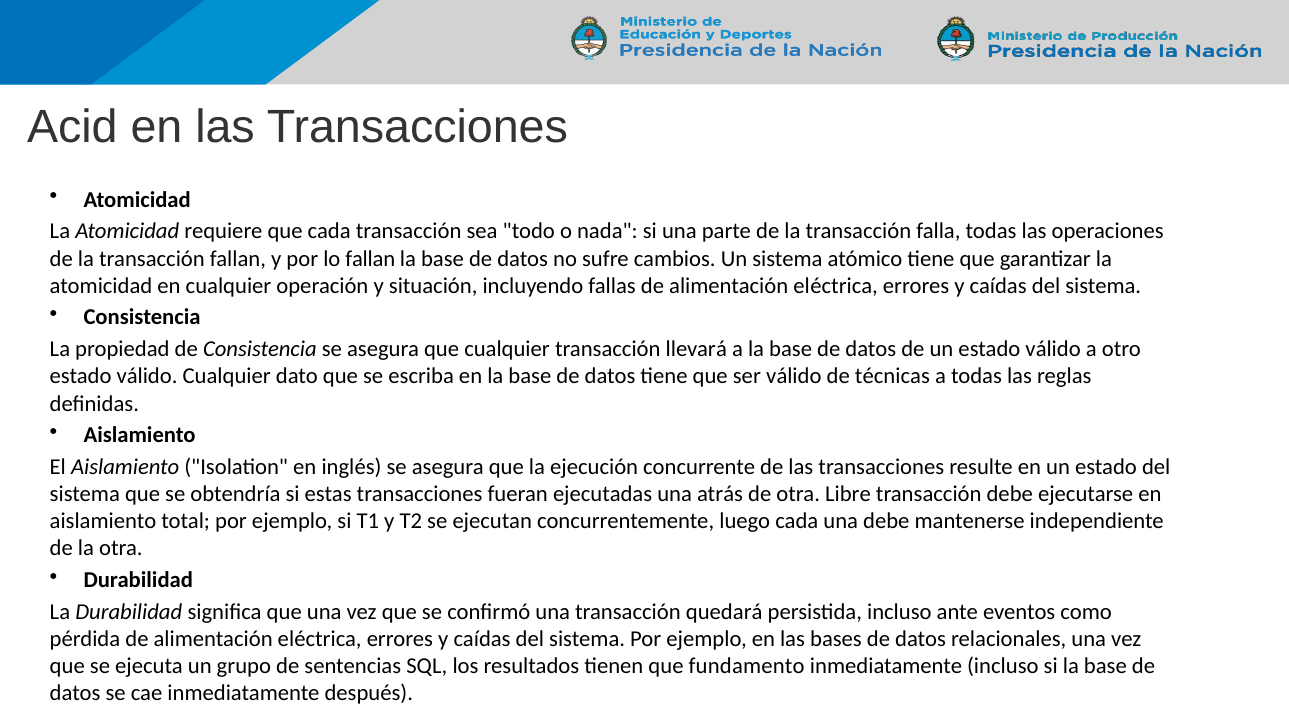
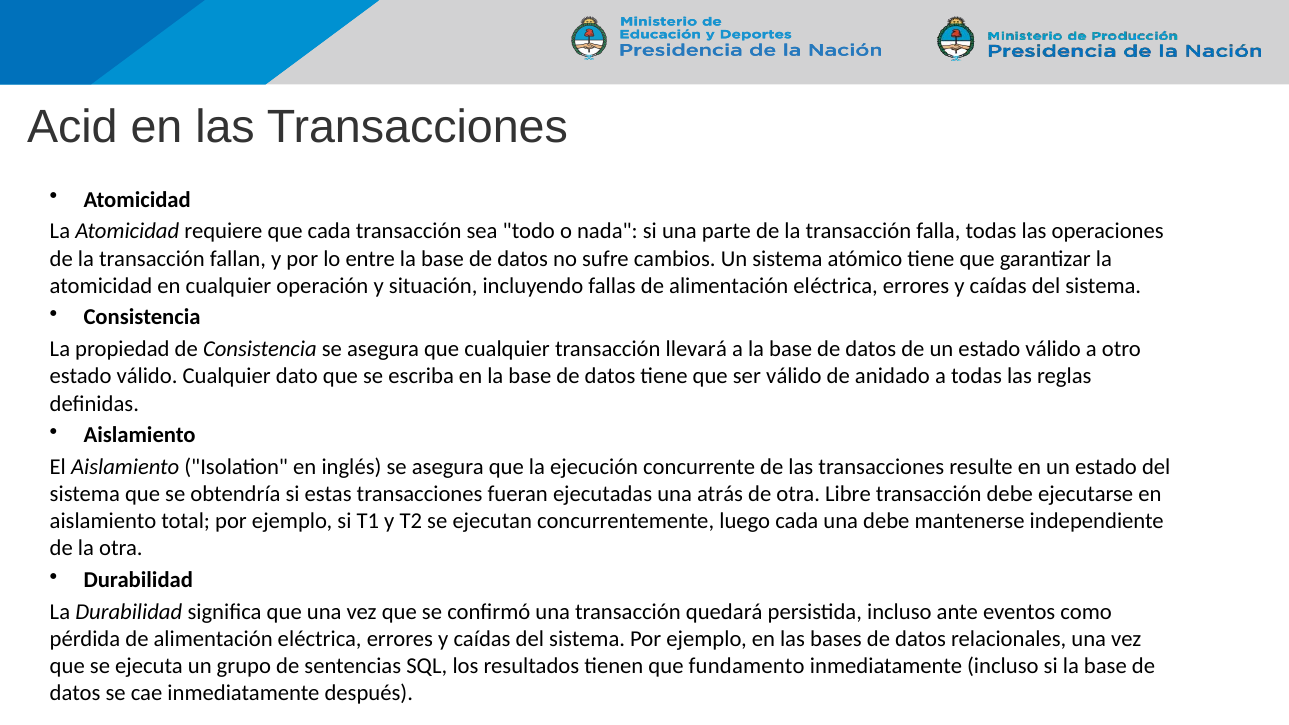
lo fallan: fallan -> entre
técnicas: técnicas -> anidado
